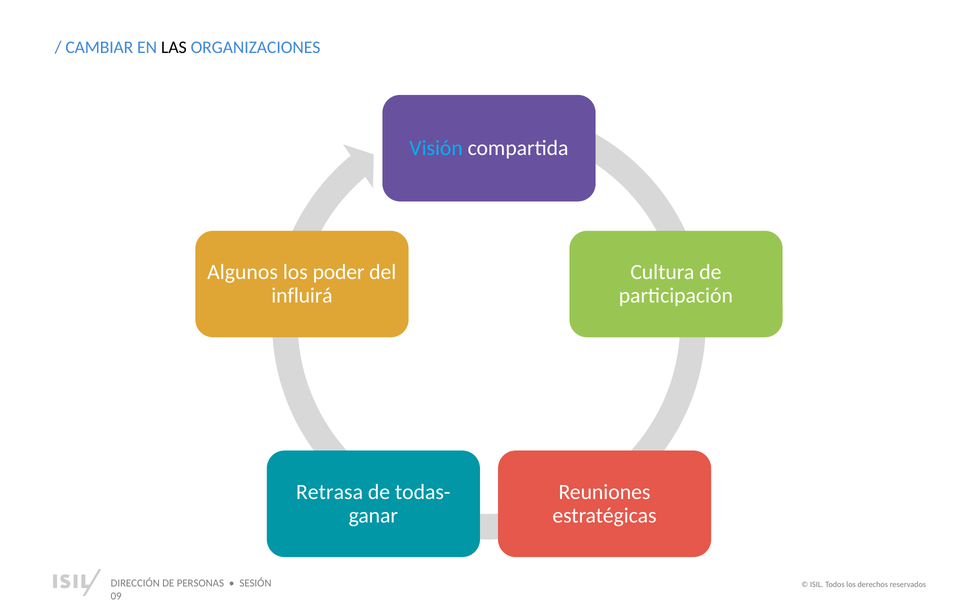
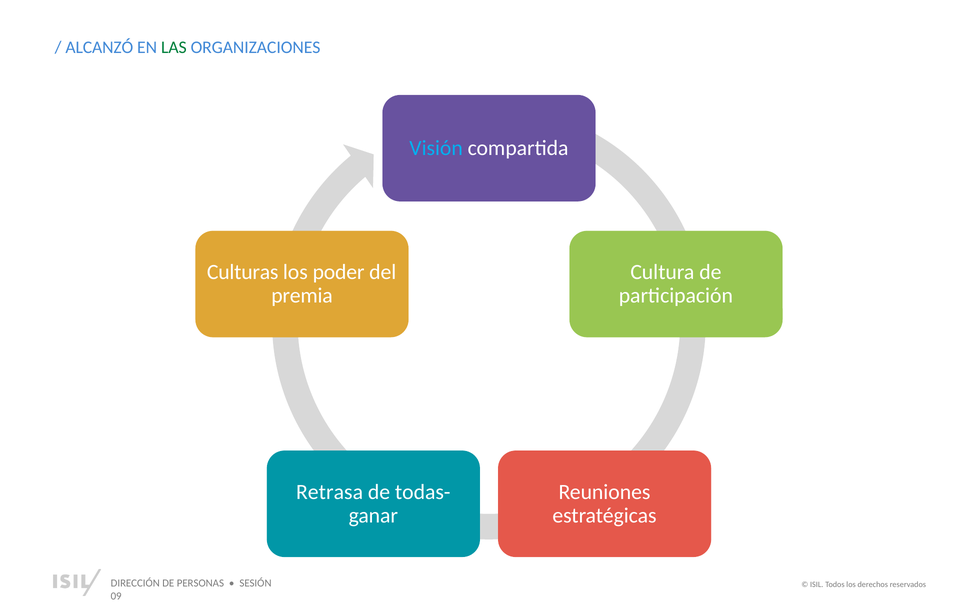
CAMBIAR: CAMBIAR -> ALCANZÓ
LAS colour: black -> green
Algunos: Algunos -> Culturas
influirá: influirá -> premia
